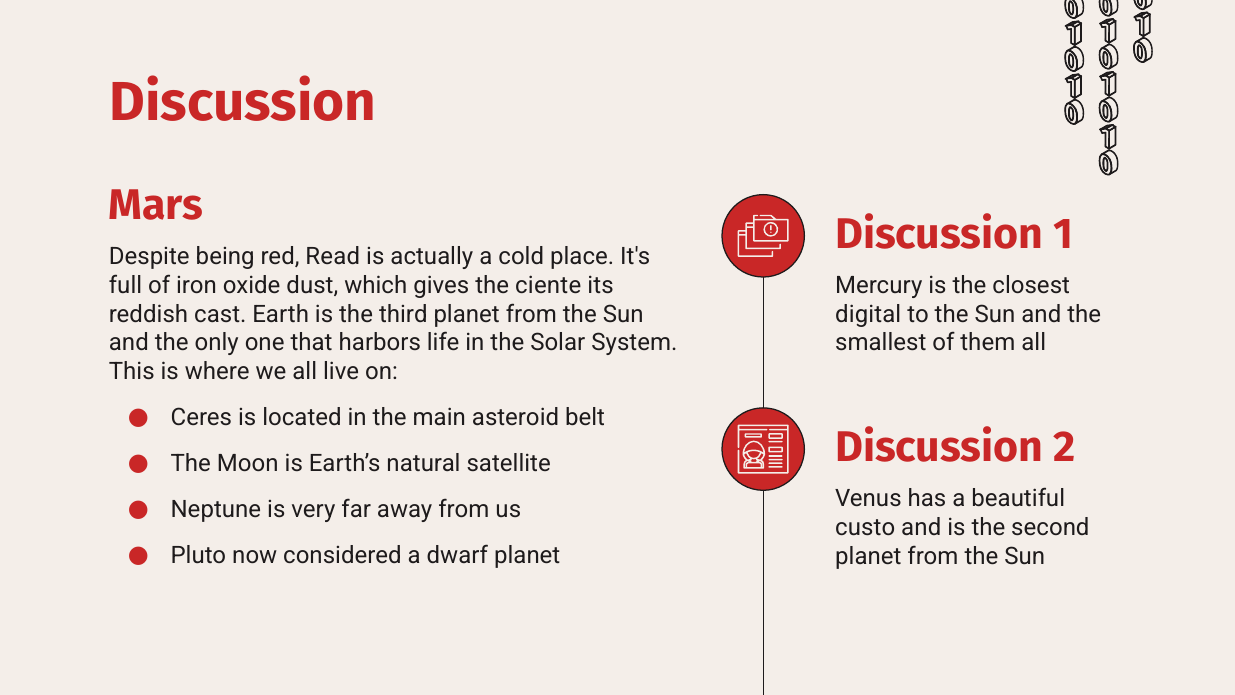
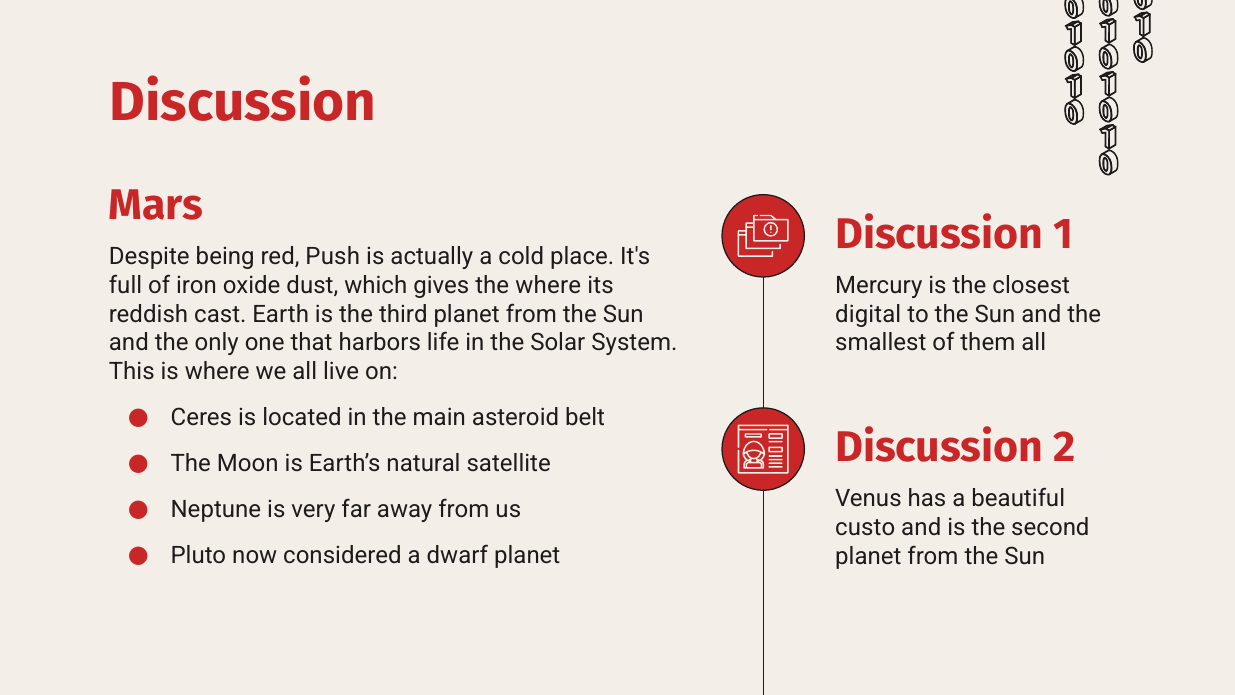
Read: Read -> Push
the ciente: ciente -> where
